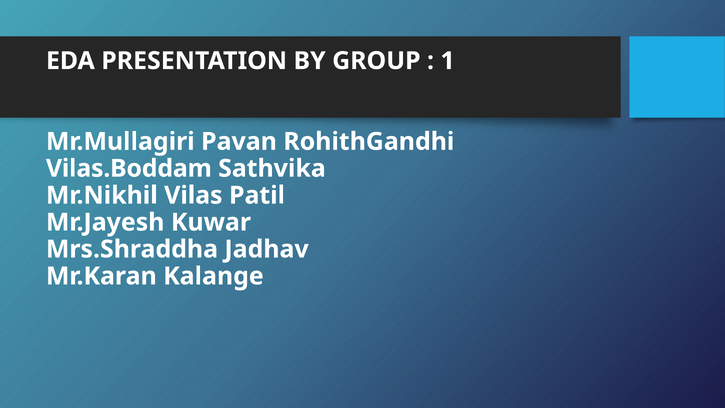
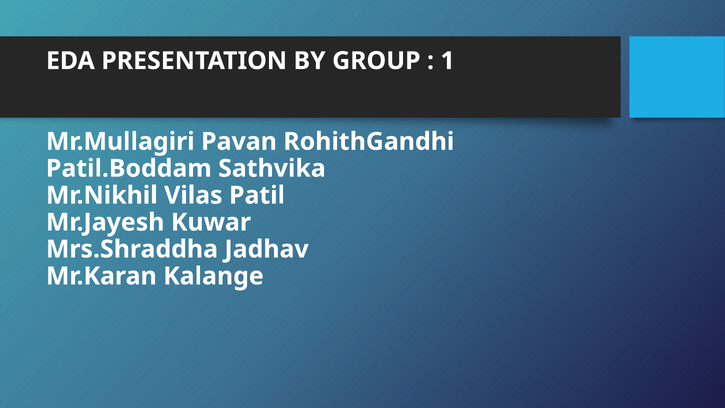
Vilas.Boddam: Vilas.Boddam -> Patil.Boddam
